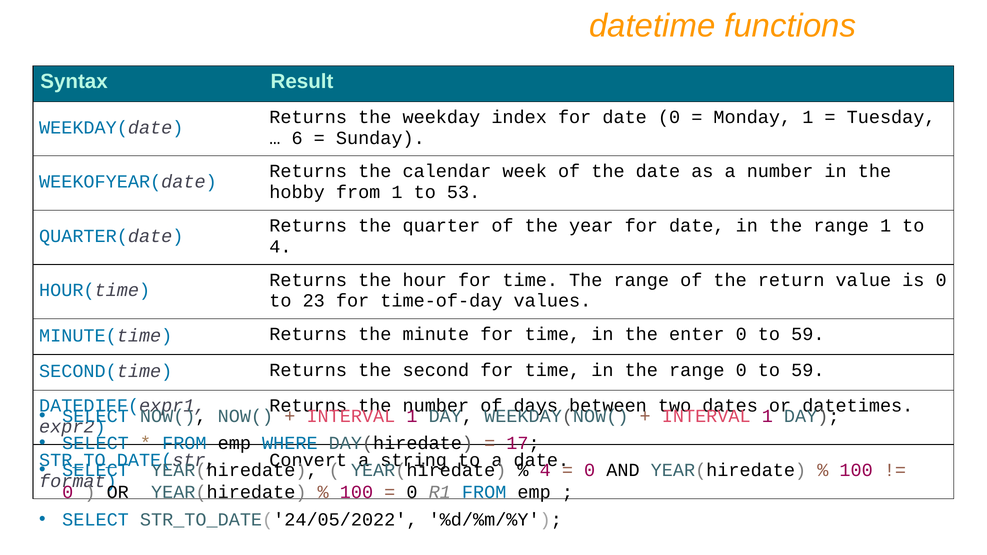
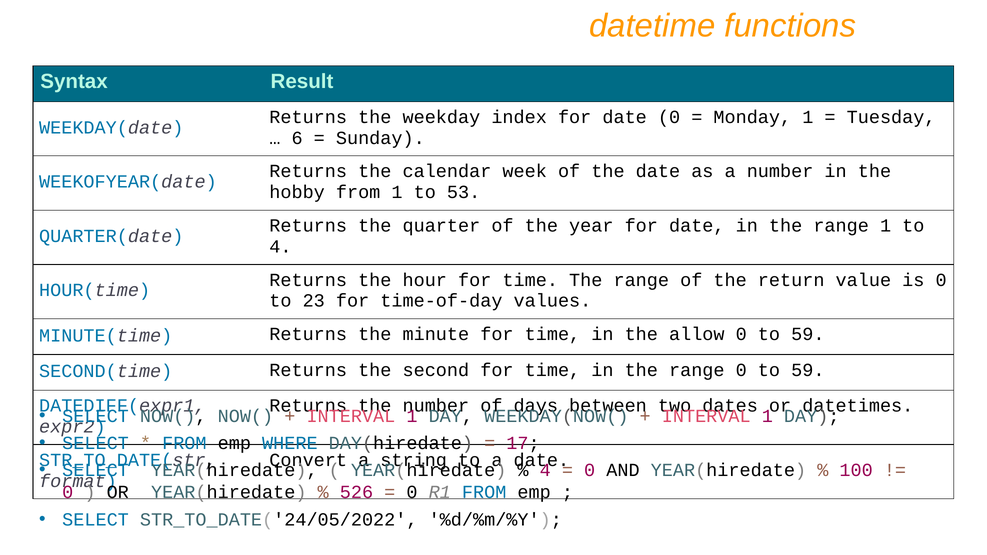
enter: enter -> allow
100 at (356, 493): 100 -> 526
